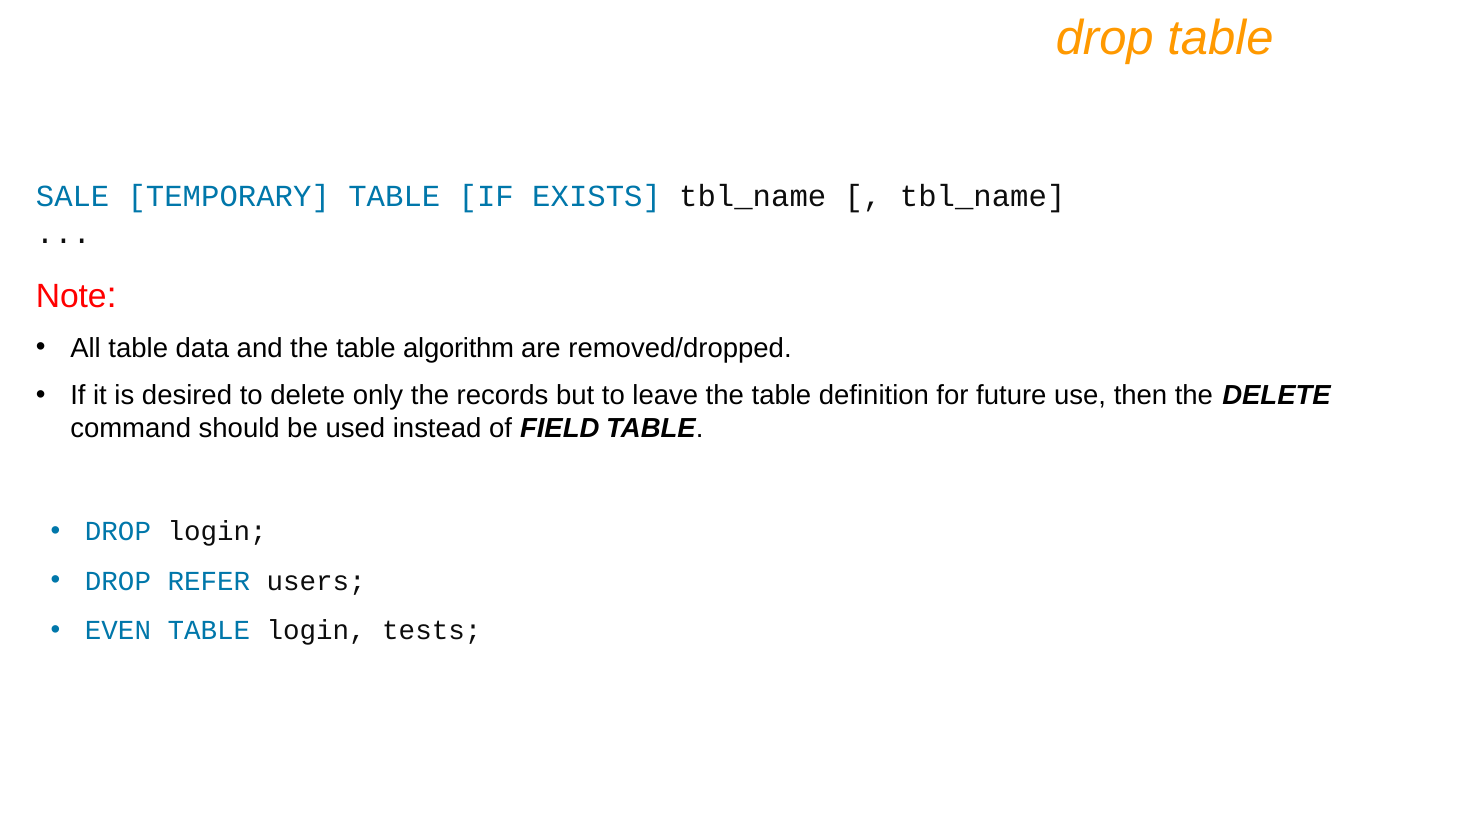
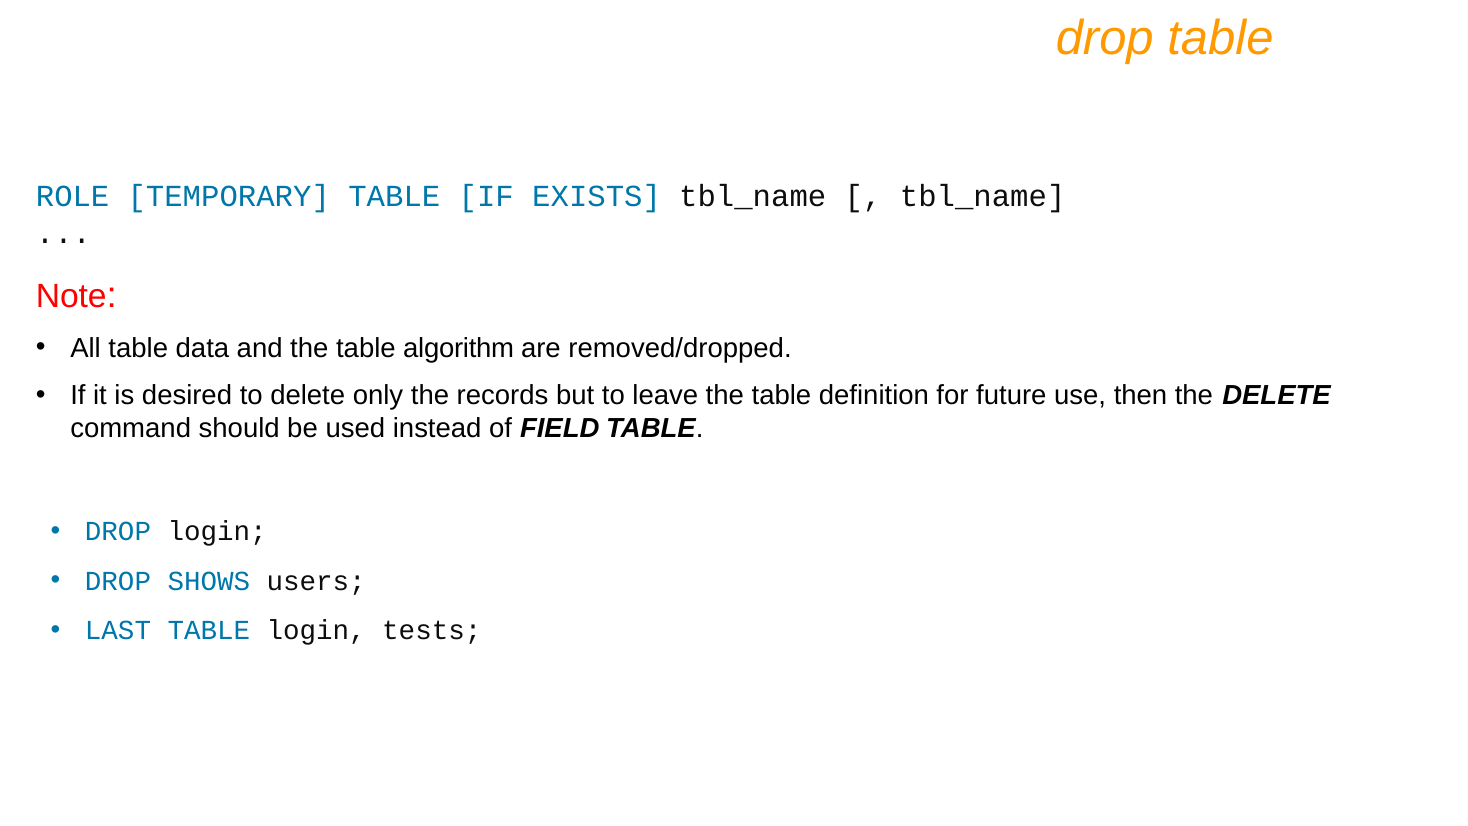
SALE: SALE -> ROLE
REFER: REFER -> SHOWS
EVEN: EVEN -> LAST
